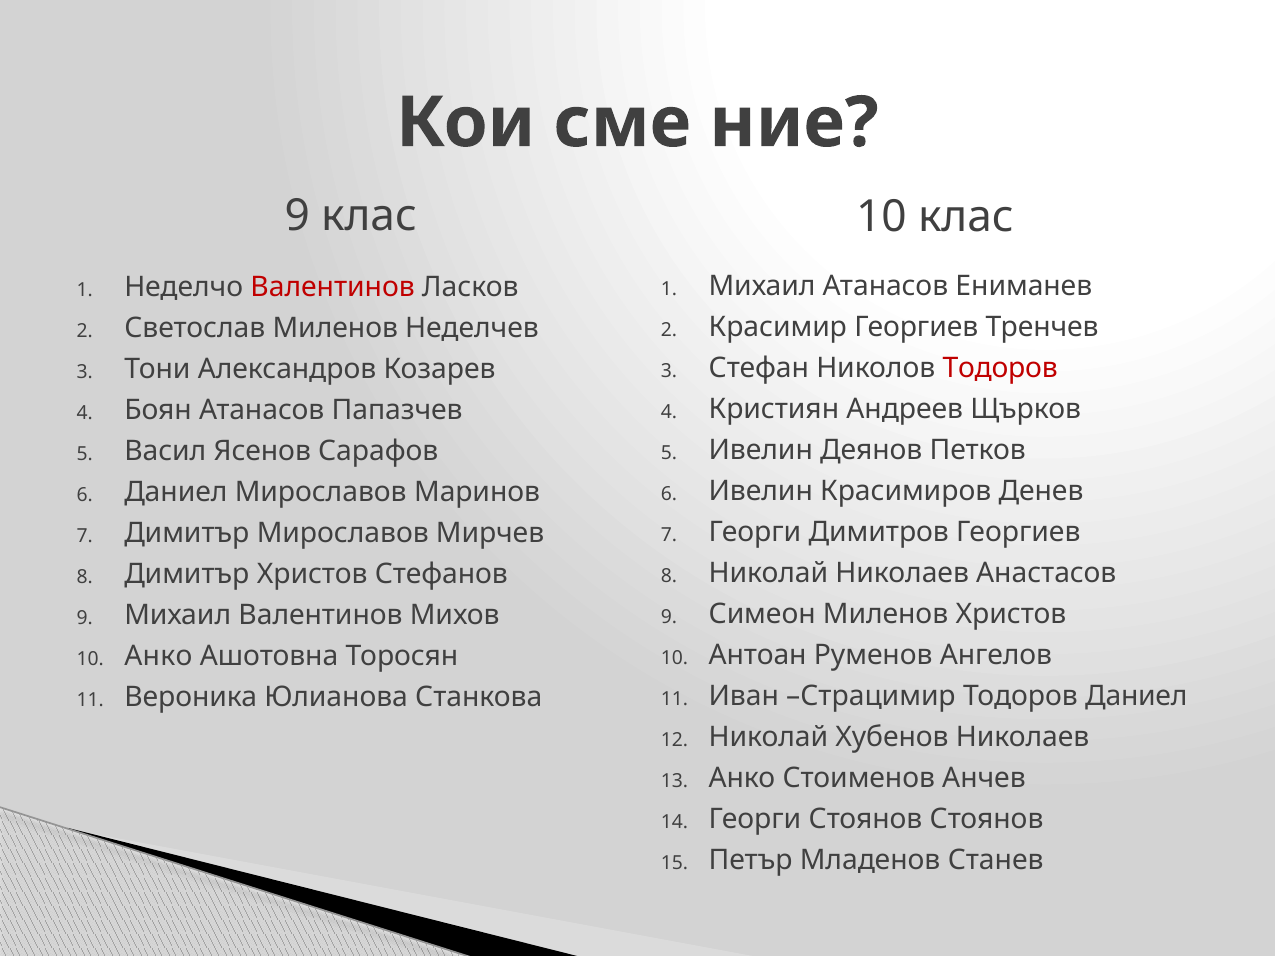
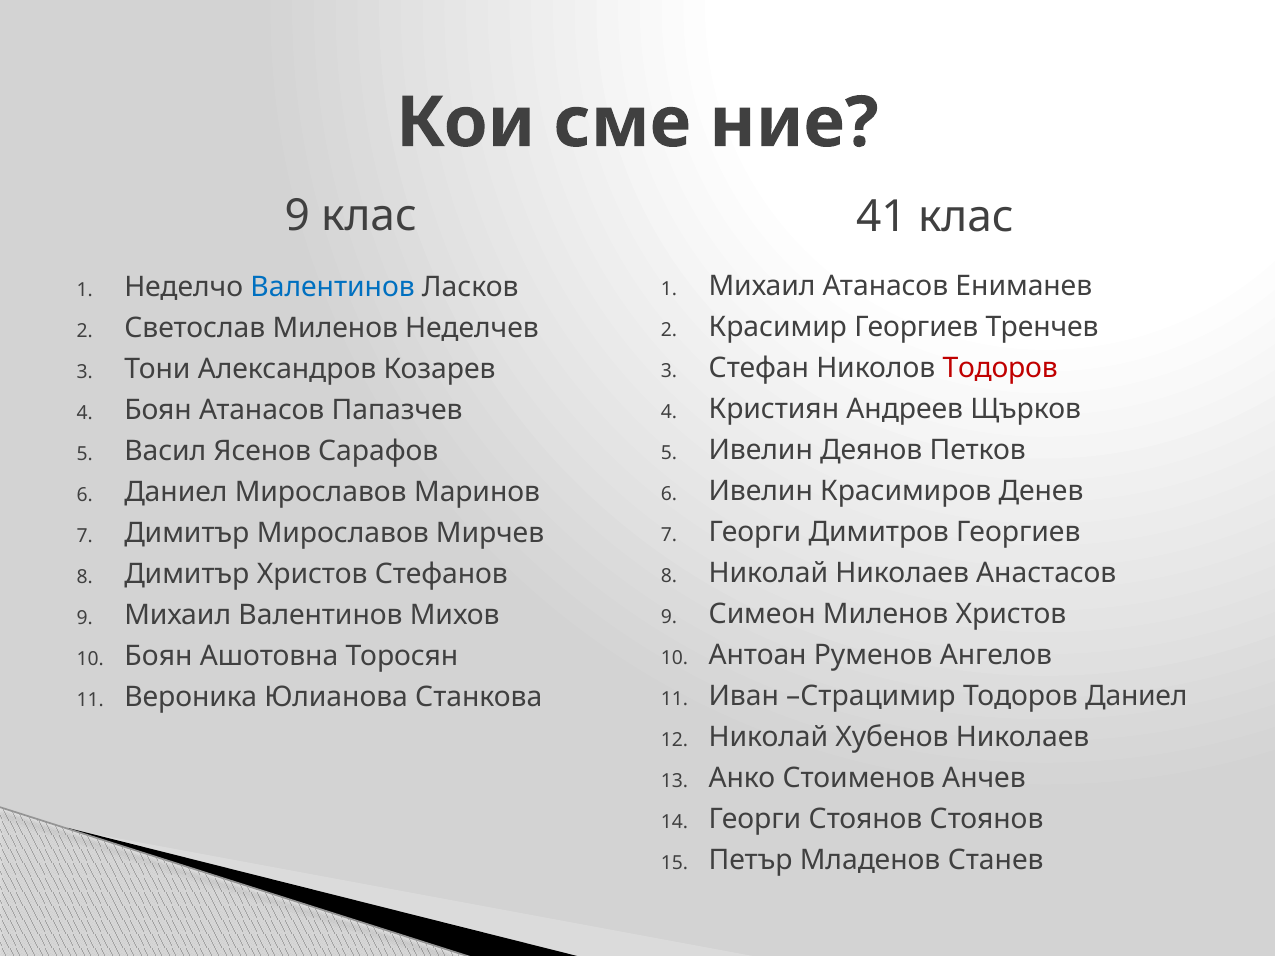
клас 10: 10 -> 41
Валентинов at (333, 287) colour: red -> blue
Анко at (158, 656): Анко -> Боян
